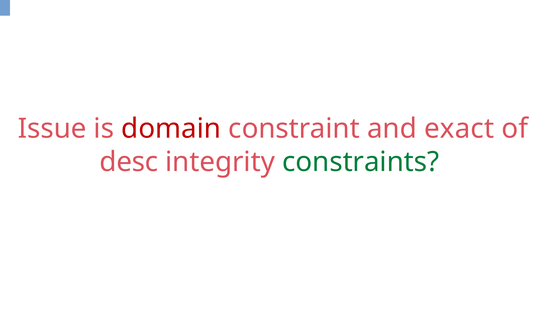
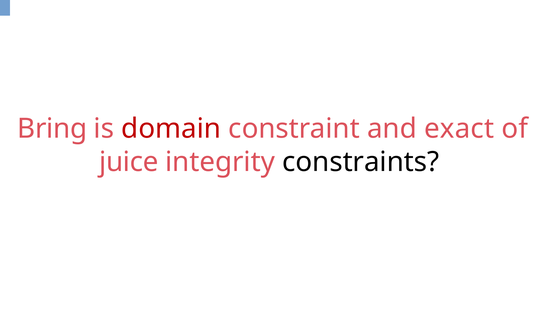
Issue: Issue -> Bring
desc: desc -> juice
constraints colour: green -> black
